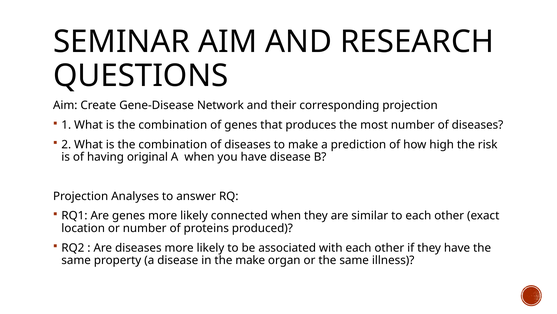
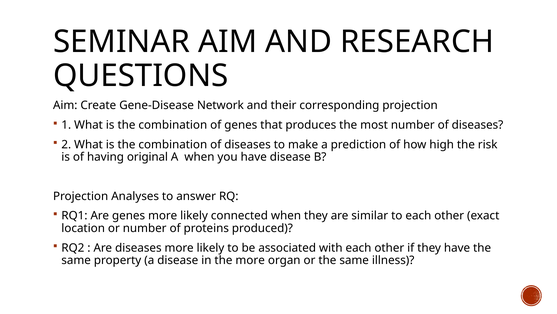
the make: make -> more
